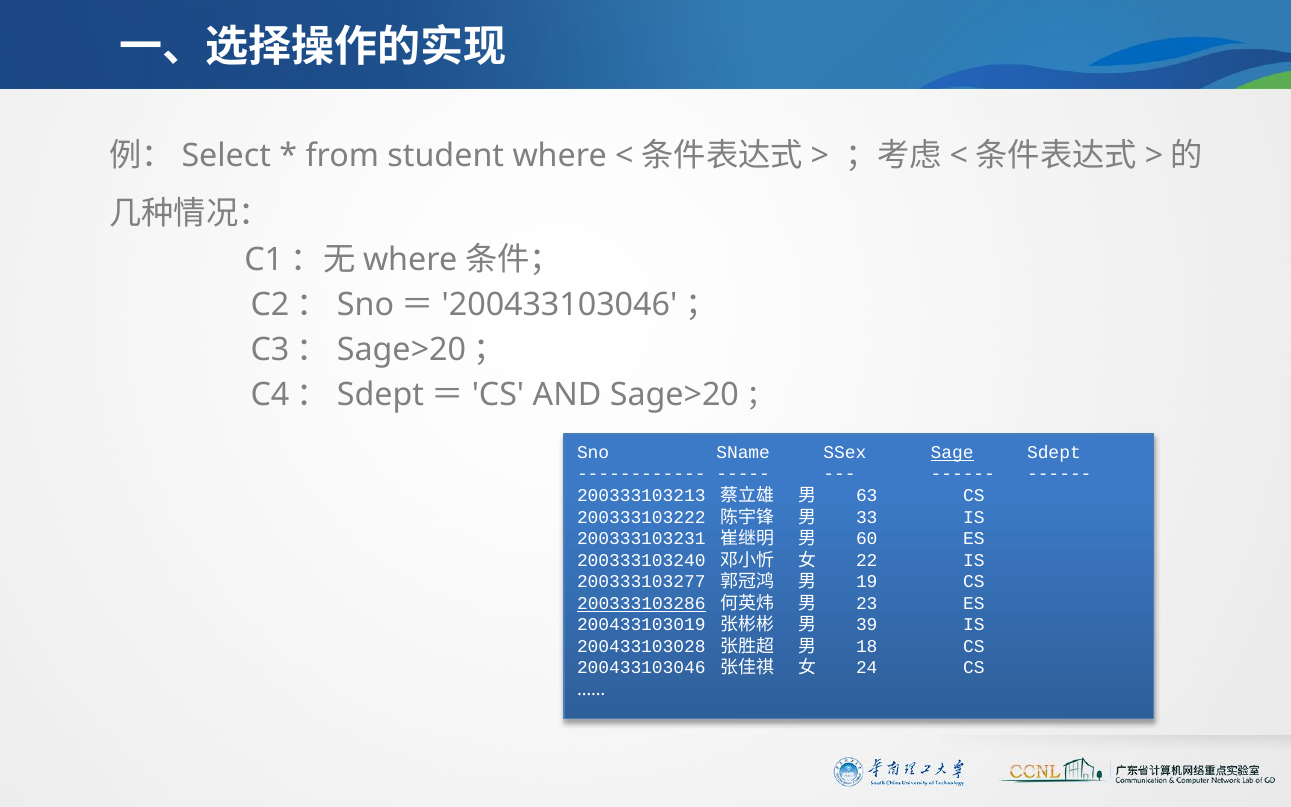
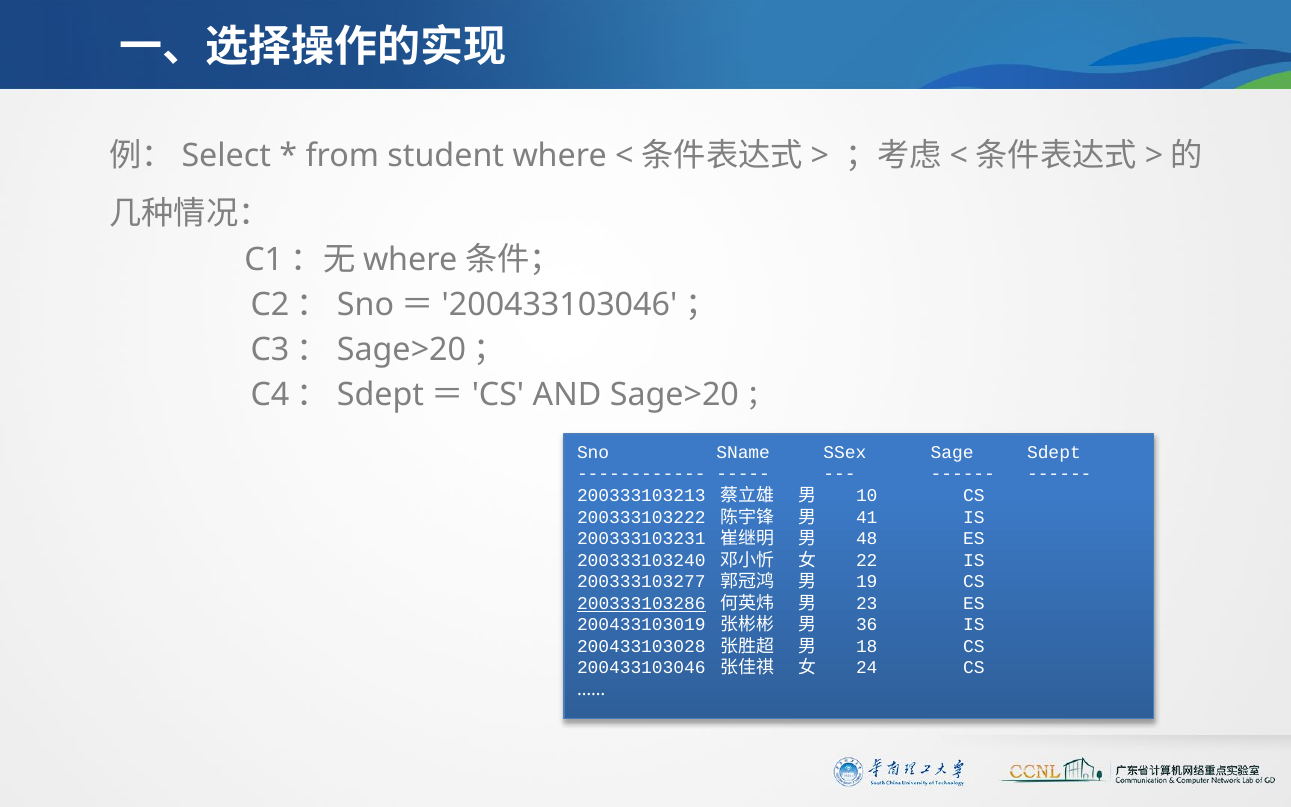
Sage underline: present -> none
63: 63 -> 10
33: 33 -> 41
60: 60 -> 48
39: 39 -> 36
